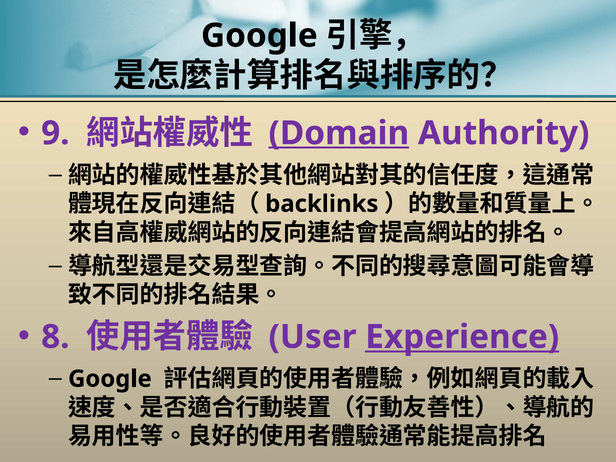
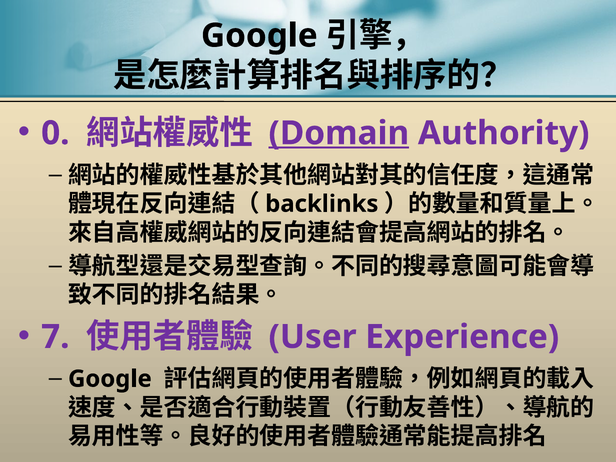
9: 9 -> 0
8: 8 -> 7
Experience underline: present -> none
